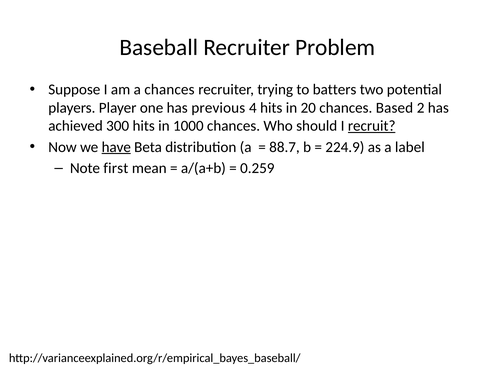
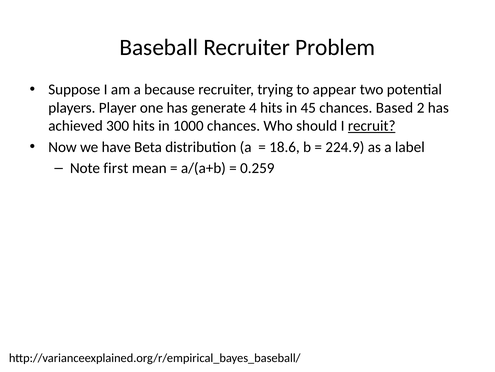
a chances: chances -> because
batters: batters -> appear
previous: previous -> generate
20: 20 -> 45
have underline: present -> none
88.7: 88.7 -> 18.6
